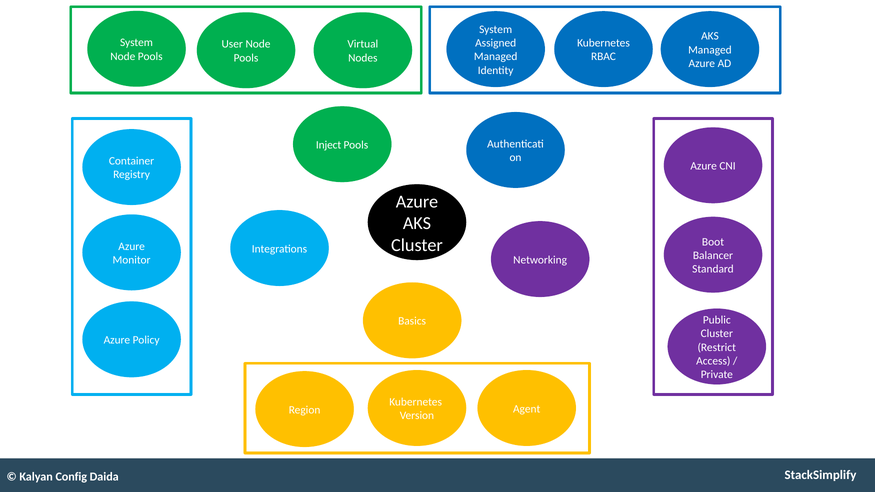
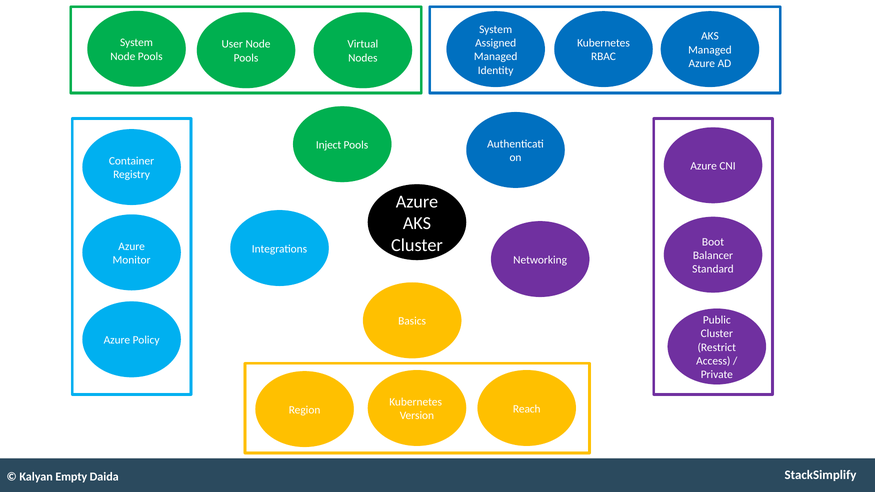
Agent: Agent -> Reach
Config: Config -> Empty
